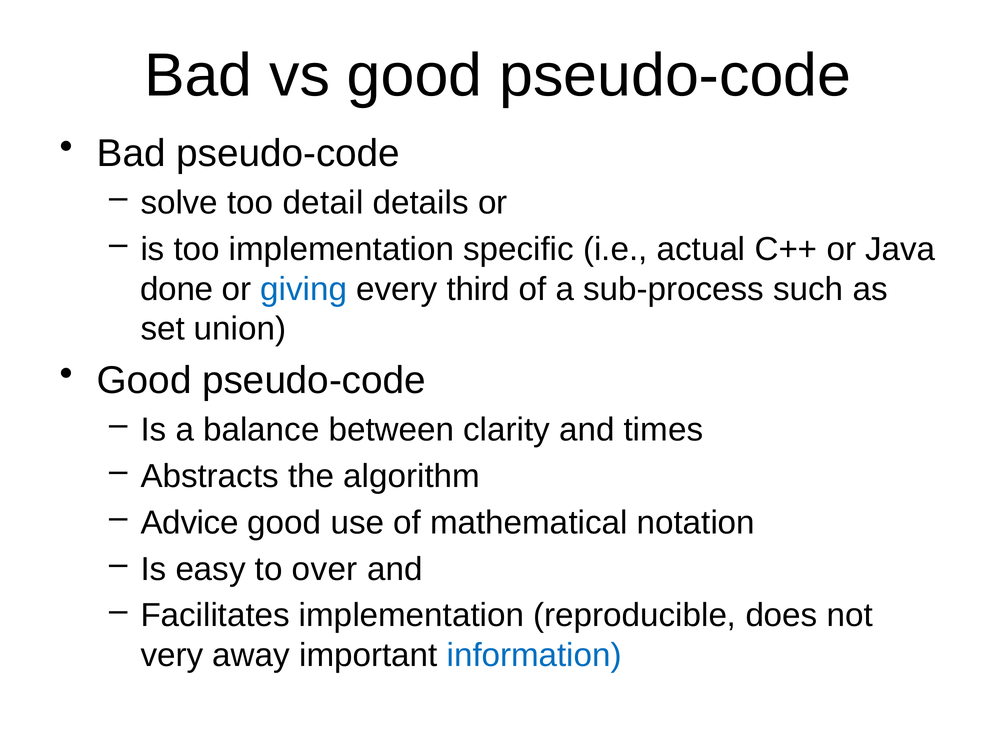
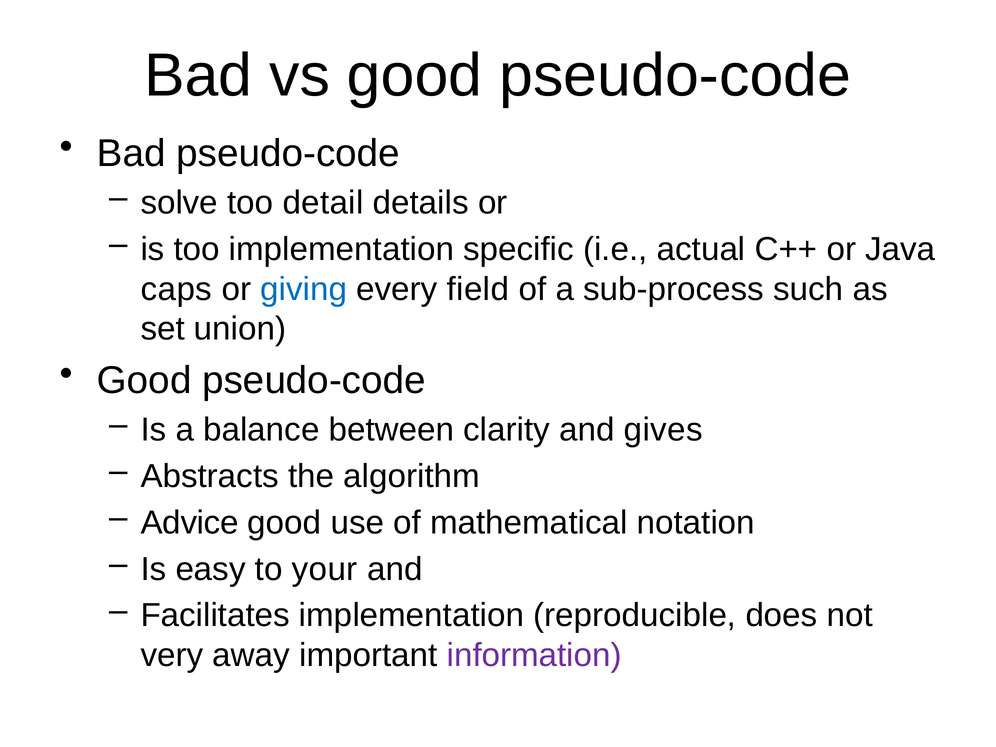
done: done -> caps
third: third -> field
times: times -> gives
over: over -> your
information colour: blue -> purple
